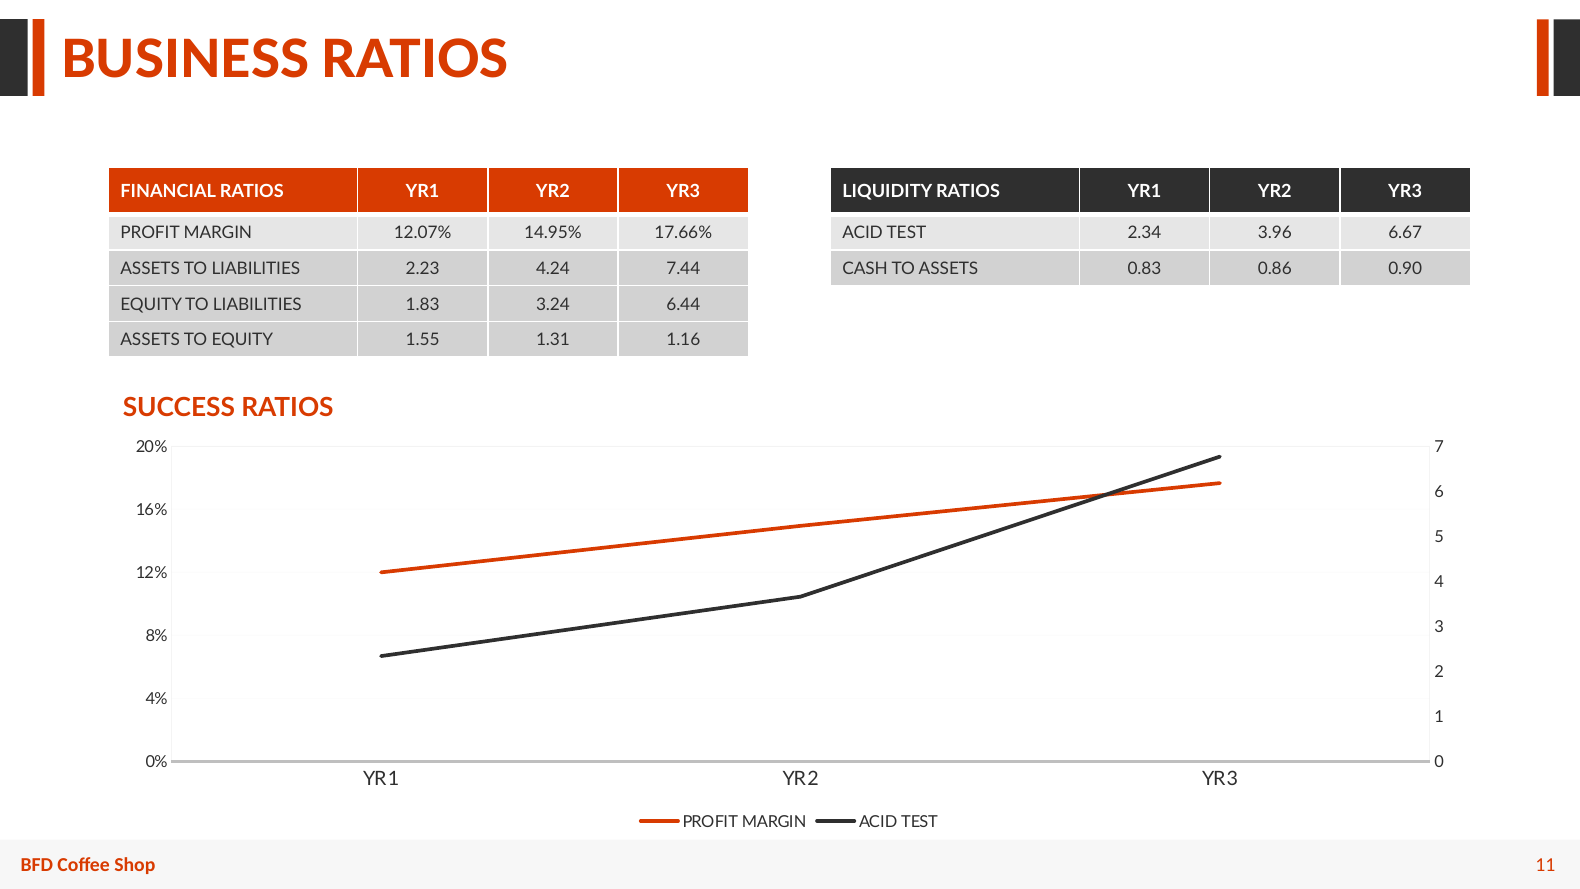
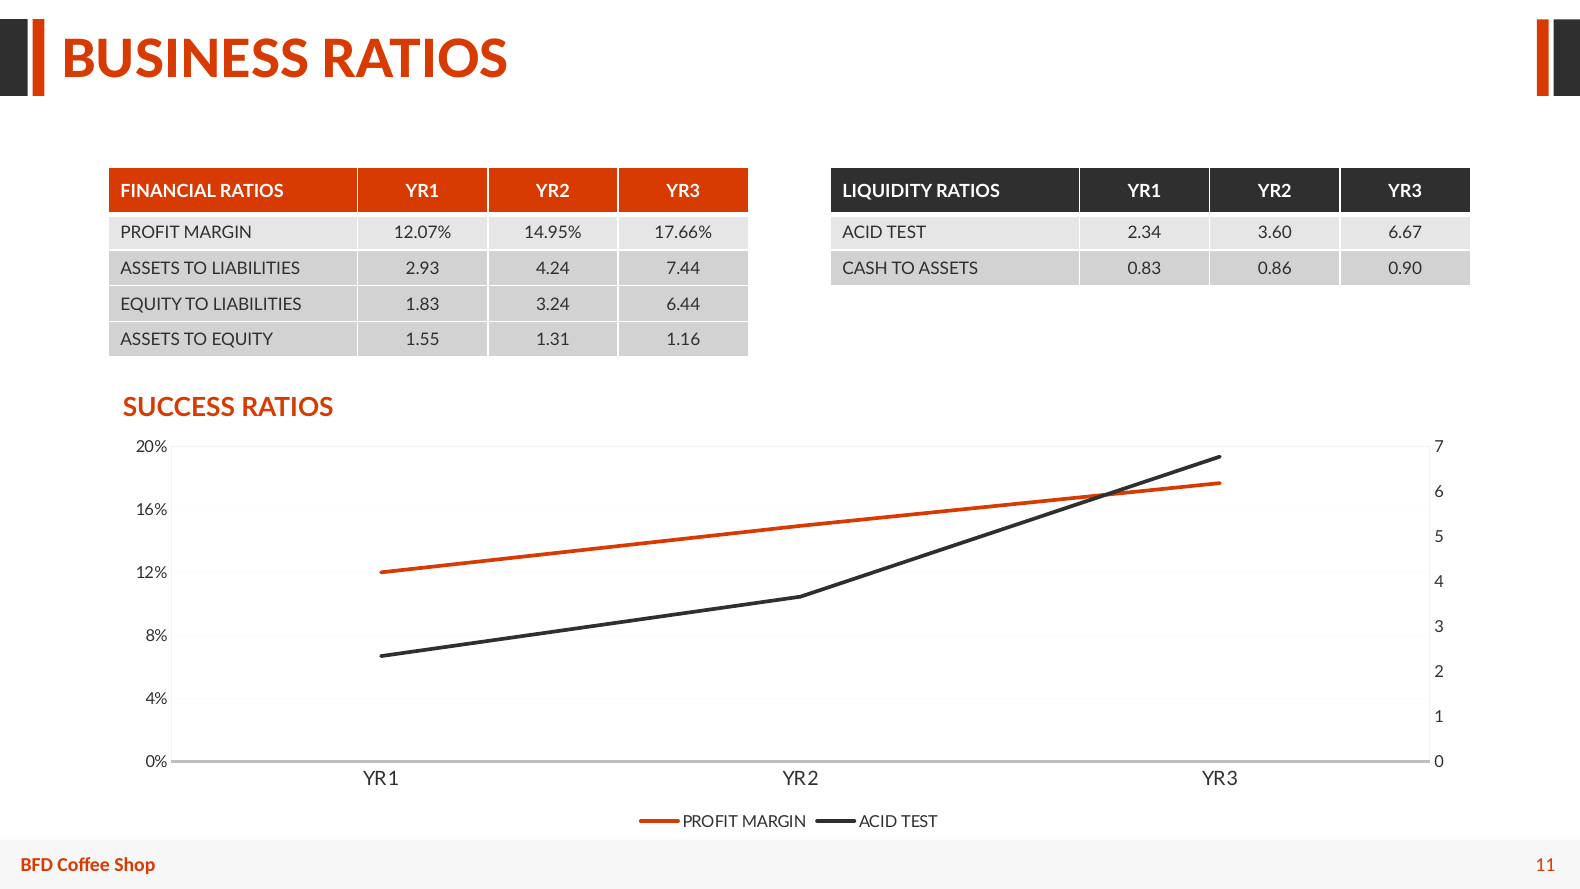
3.96: 3.96 -> 3.60
2.23: 2.23 -> 2.93
